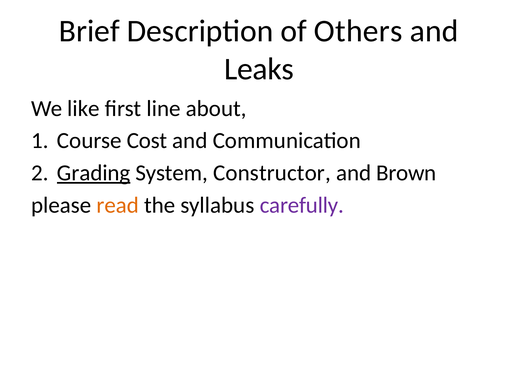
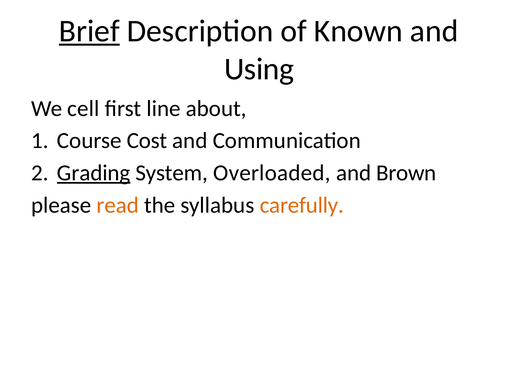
Brief underline: none -> present
Others: Others -> Known
Leaks: Leaks -> Using
like: like -> cell
Constructor: Constructor -> Overloaded
carefully colour: purple -> orange
